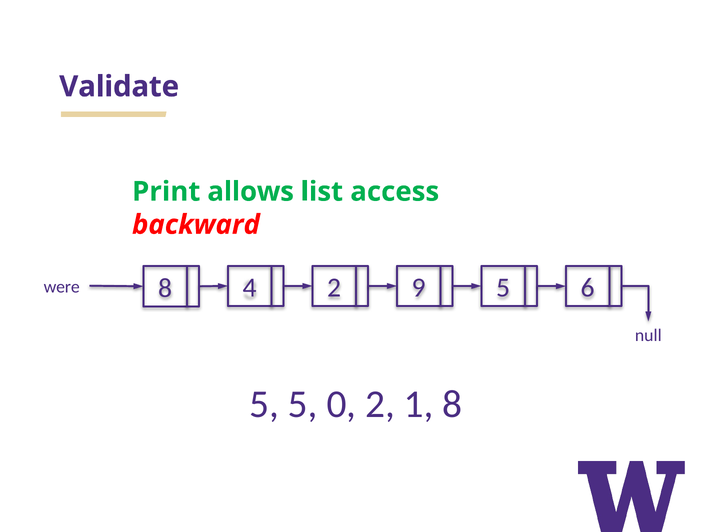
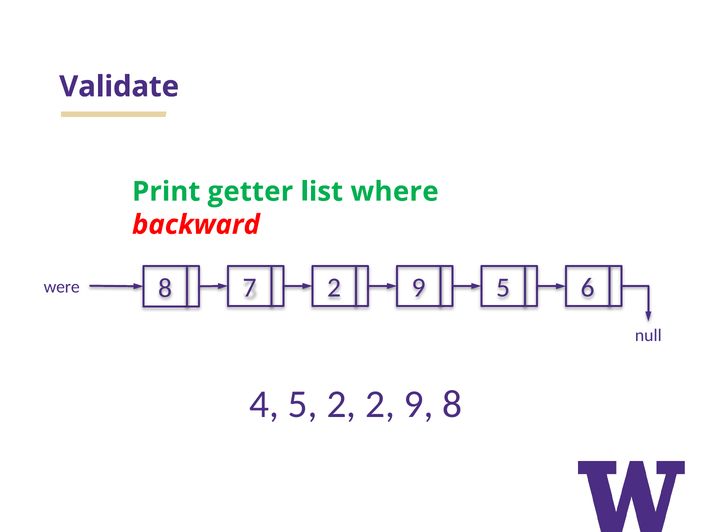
allows: allows -> getter
access: access -> where
4: 4 -> 7
5 at (264, 405): 5 -> 4
5 0: 0 -> 2
1 at (419, 405): 1 -> 9
